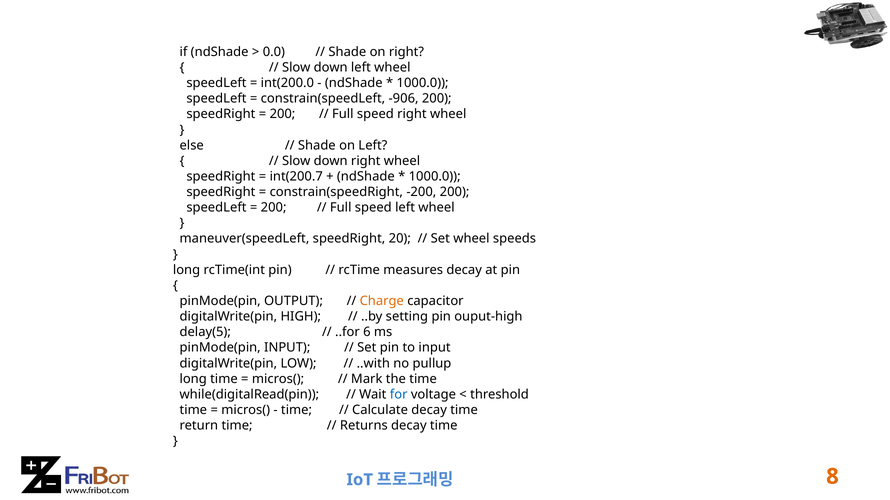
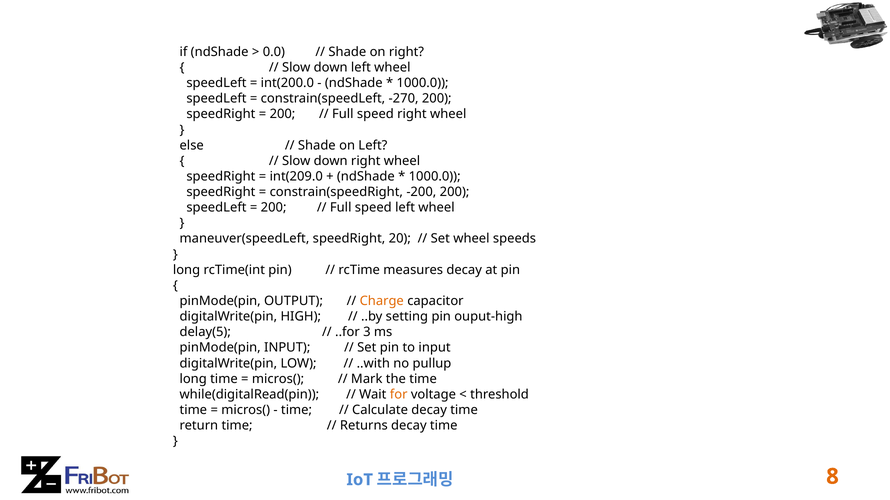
-906: -906 -> -270
int(200.7: int(200.7 -> int(209.0
6: 6 -> 3
for colour: blue -> orange
